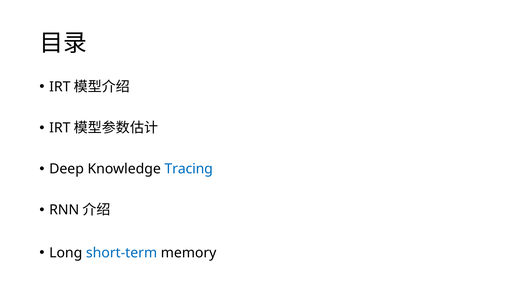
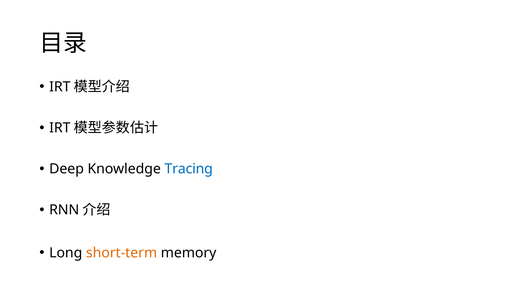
short-term colour: blue -> orange
